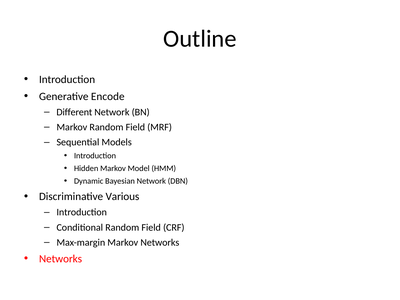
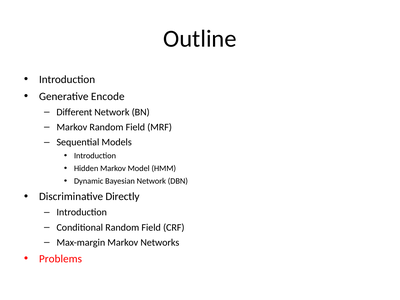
Various: Various -> Directly
Networks at (61, 259): Networks -> Problems
